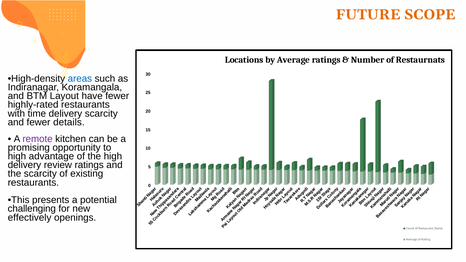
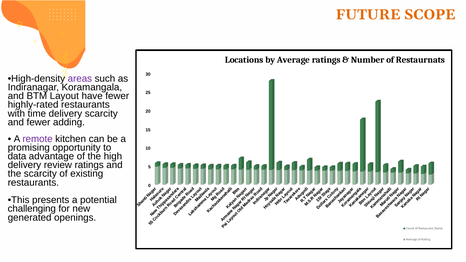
areas colour: blue -> purple
details: details -> adding
high at (17, 156): high -> data
effectively: effectively -> generated
